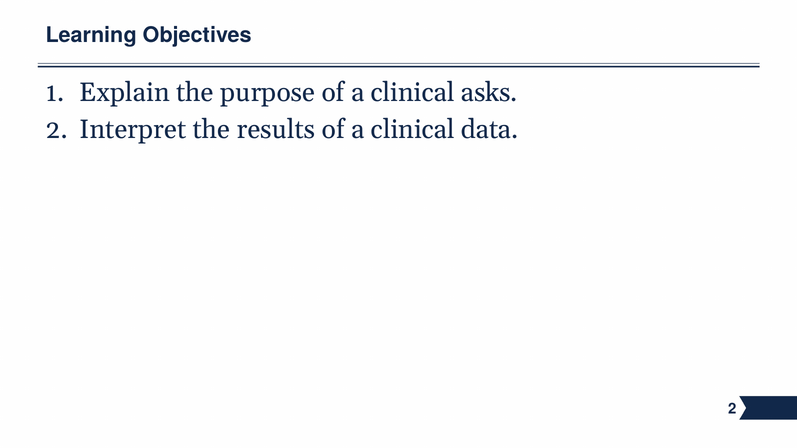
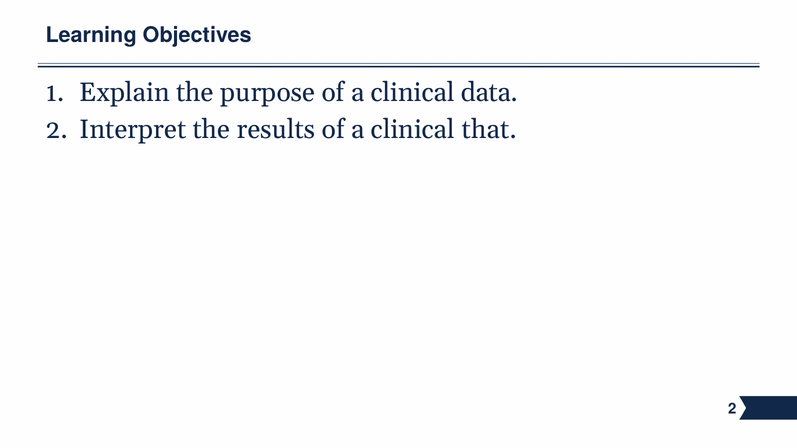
asks: asks -> data
data: data -> that
